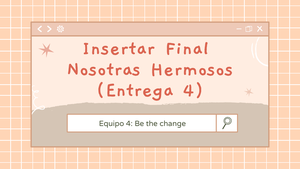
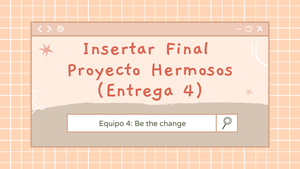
Nosotras: Nosotras -> Proyecto
